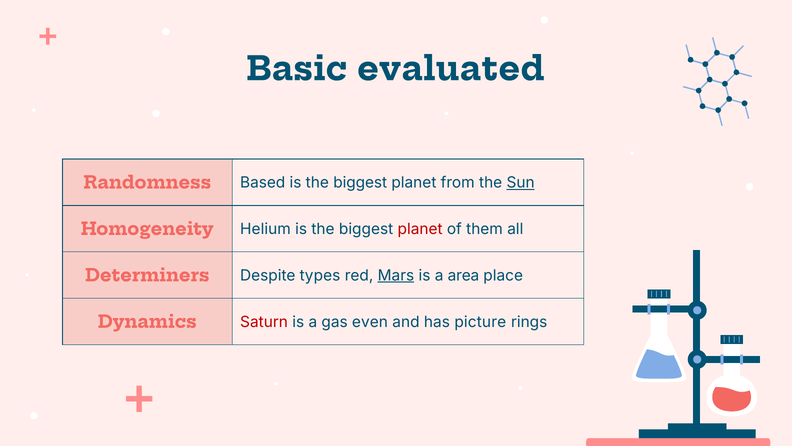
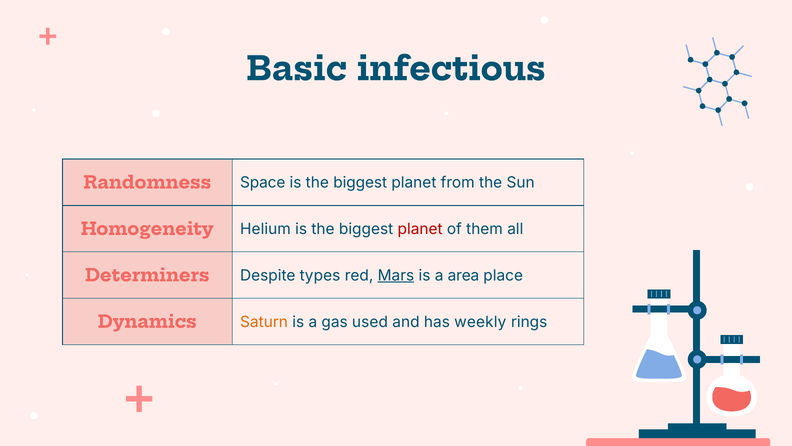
evaluated: evaluated -> infectious
Based: Based -> Space
Sun underline: present -> none
Saturn colour: red -> orange
even: even -> used
picture: picture -> weekly
